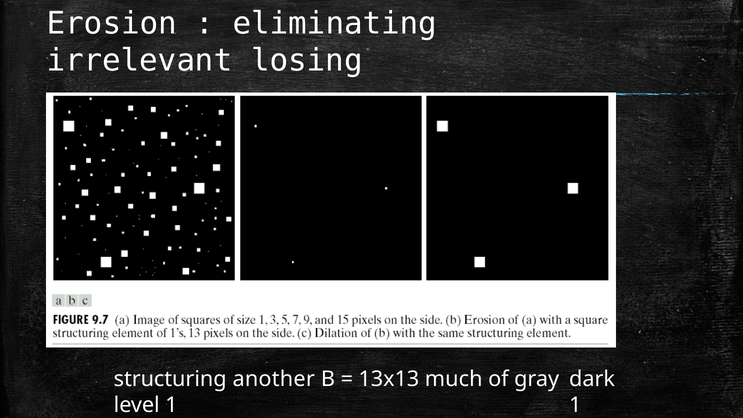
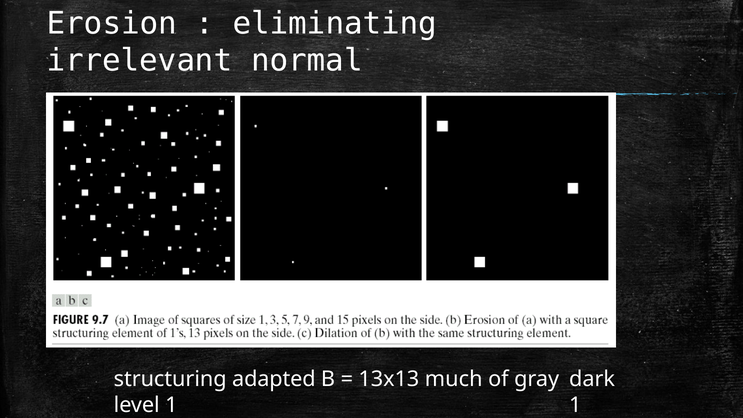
losing: losing -> normal
another: another -> adapted
